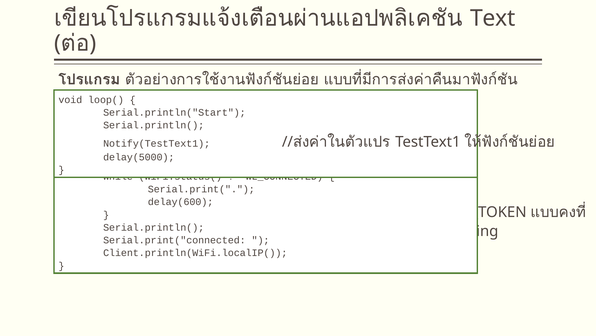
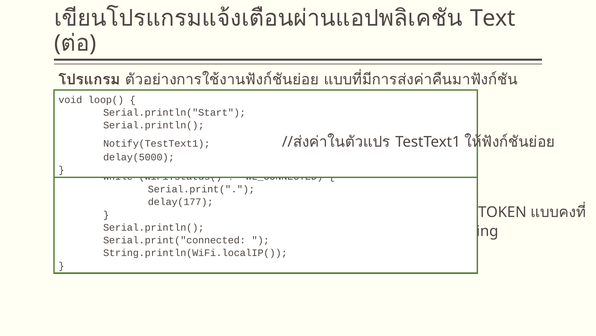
delay(600: delay(600 -> delay(177
Client.println(WiFi.localIP(: Client.println(WiFi.localIP( -> String.println(WiFi.localIP(
